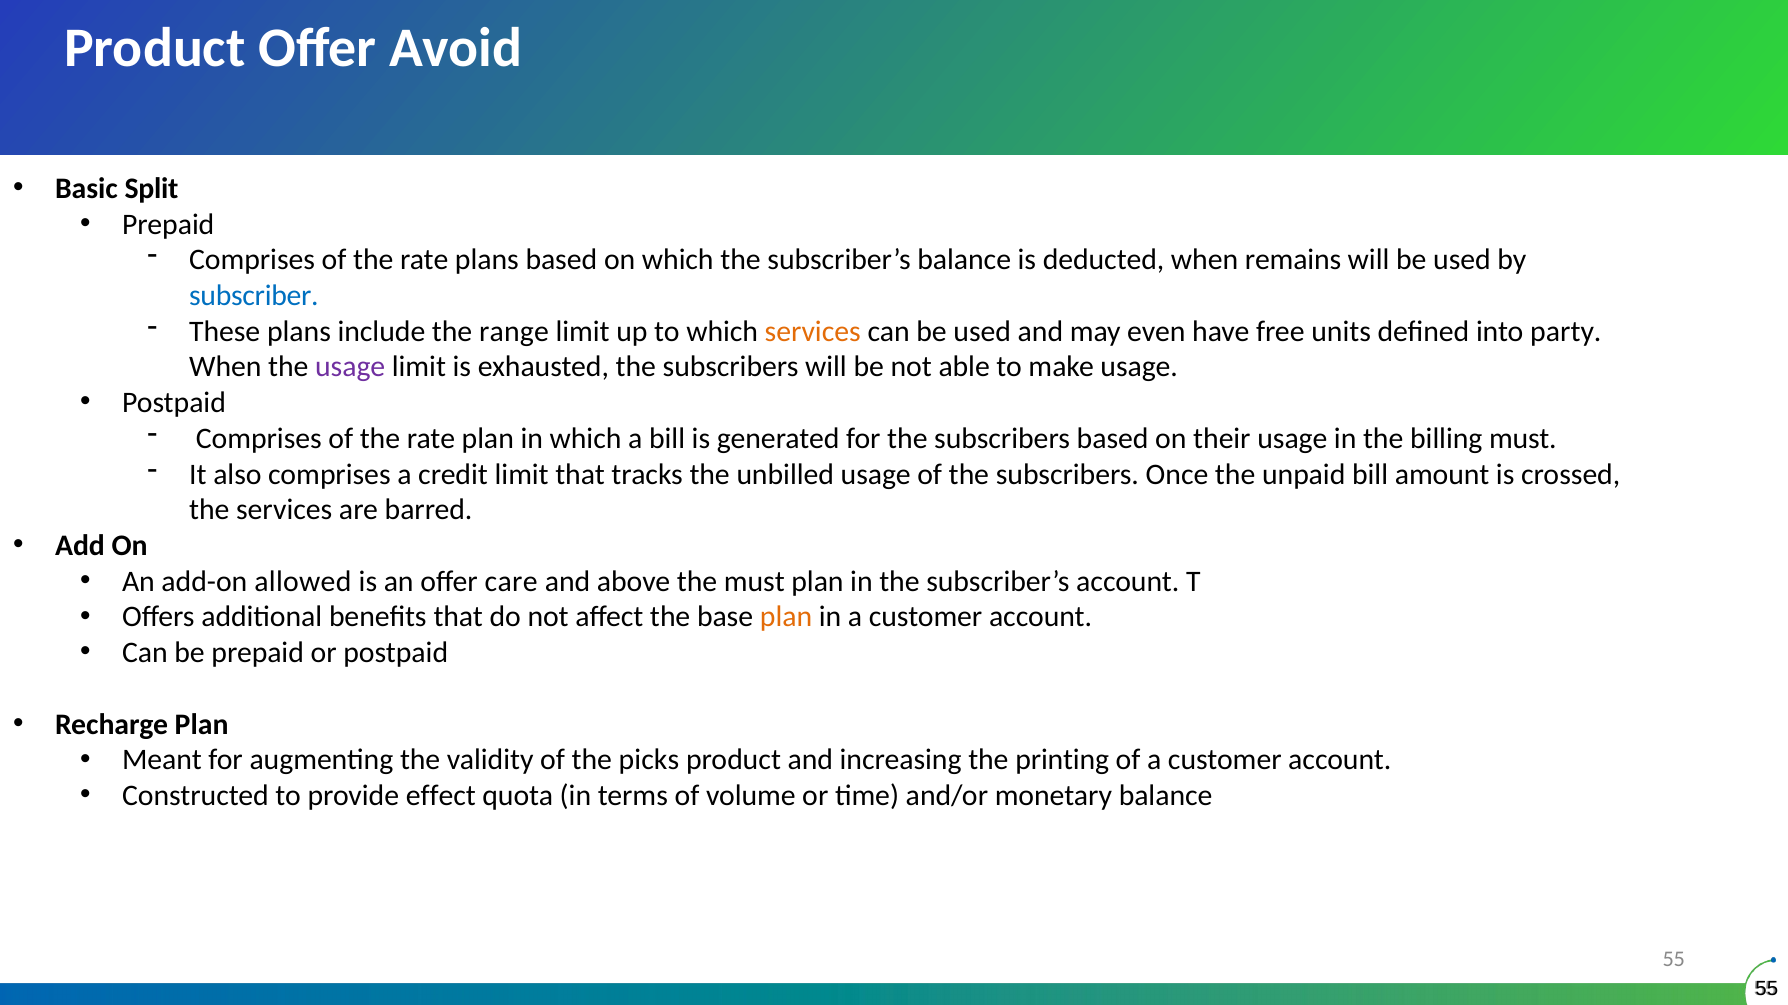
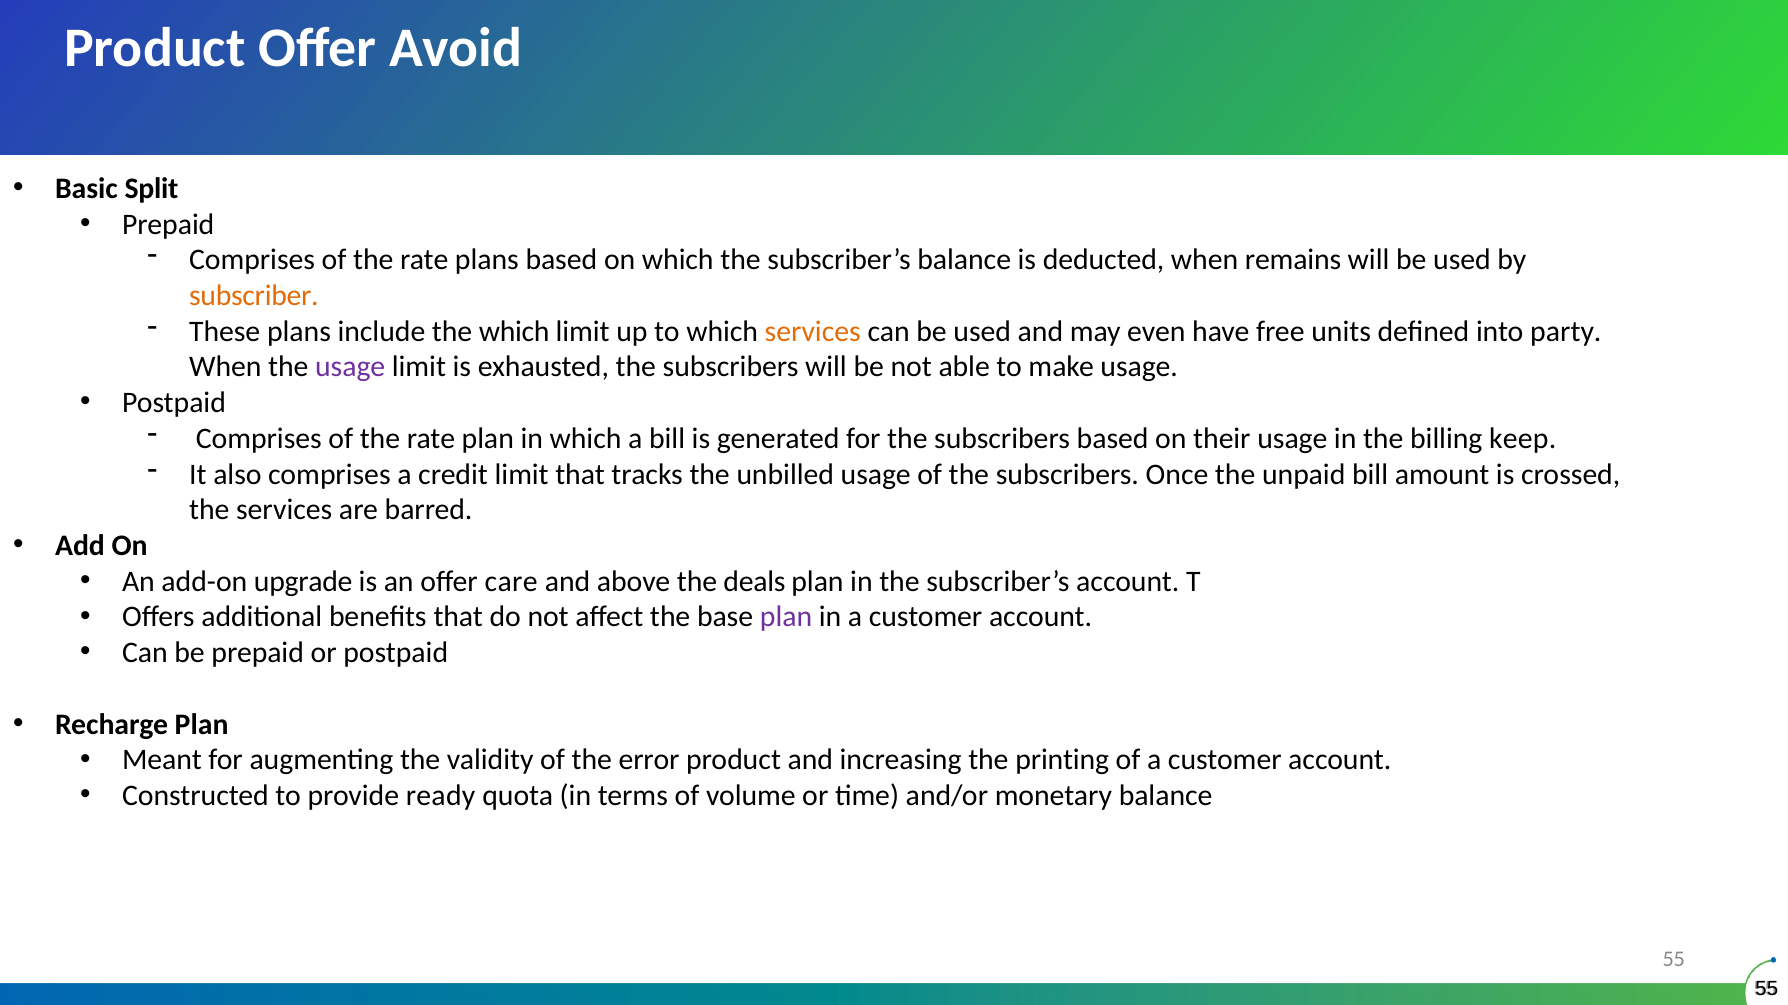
subscriber colour: blue -> orange
the range: range -> which
billing must: must -> keep
allowed: allowed -> upgrade
the must: must -> deals
plan at (786, 618) colour: orange -> purple
picks: picks -> error
effect: effect -> ready
